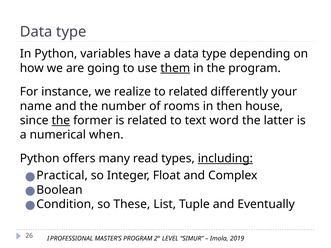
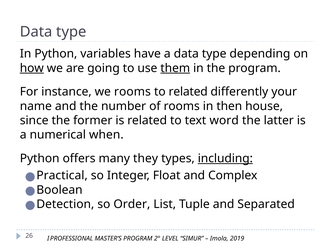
how underline: none -> present
we realize: realize -> rooms
the at (61, 121) underline: present -> none
read: read -> they
Condition: Condition -> Detection
These: These -> Order
Eventually: Eventually -> Separated
